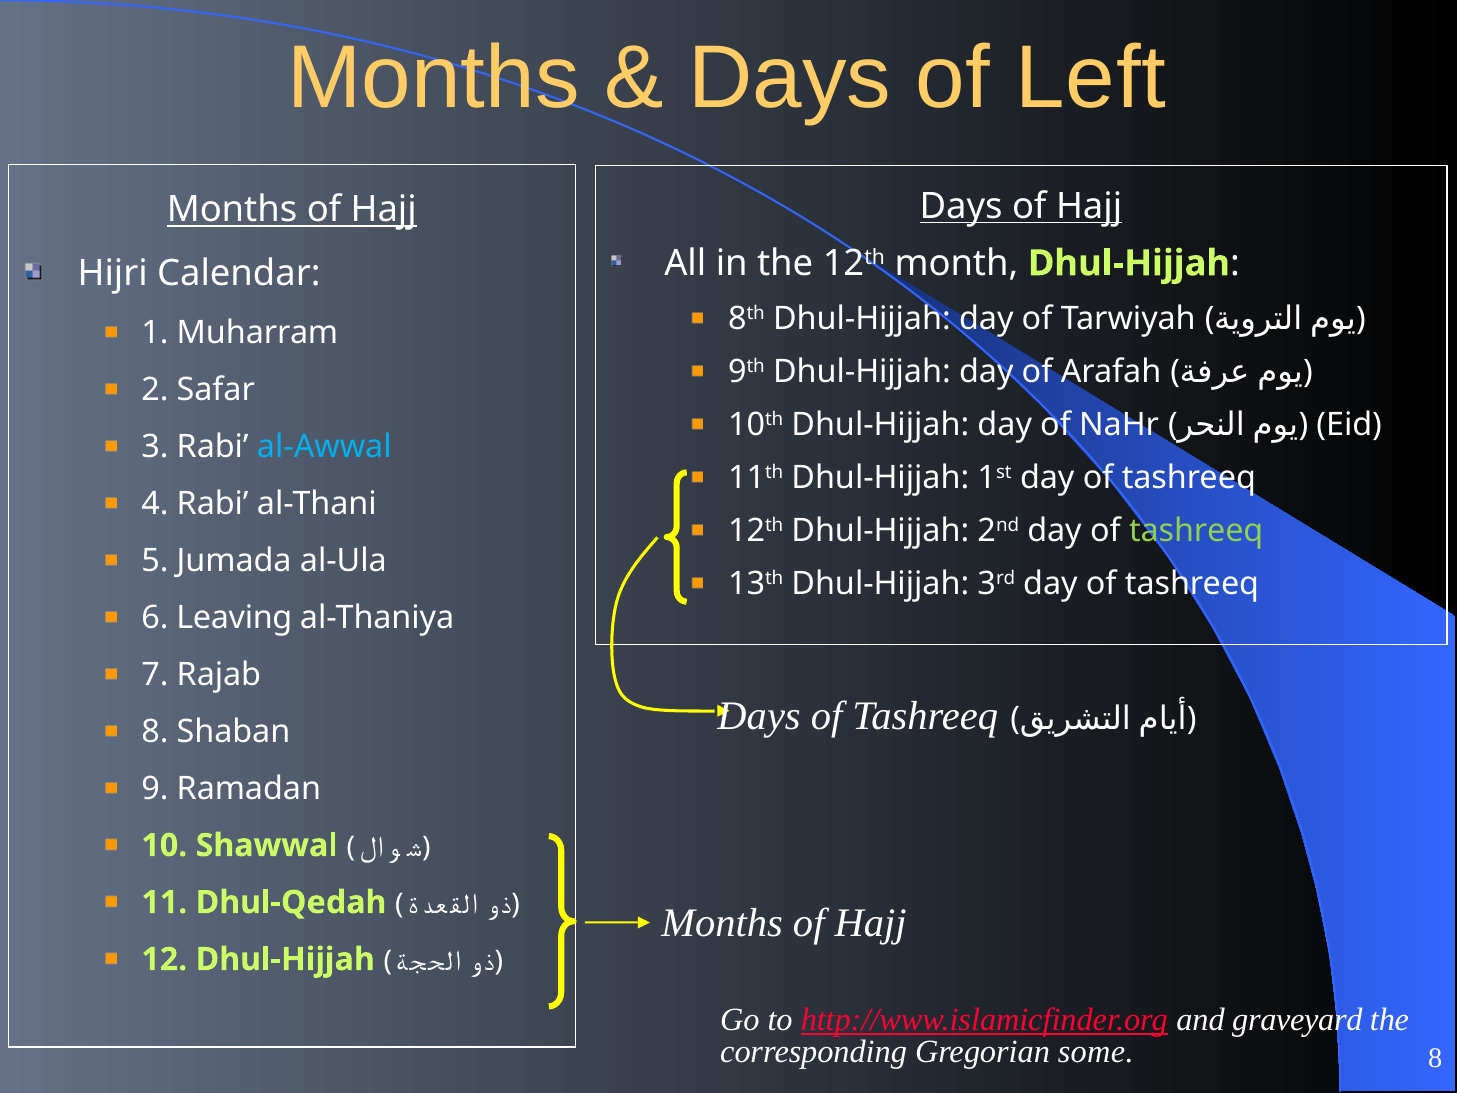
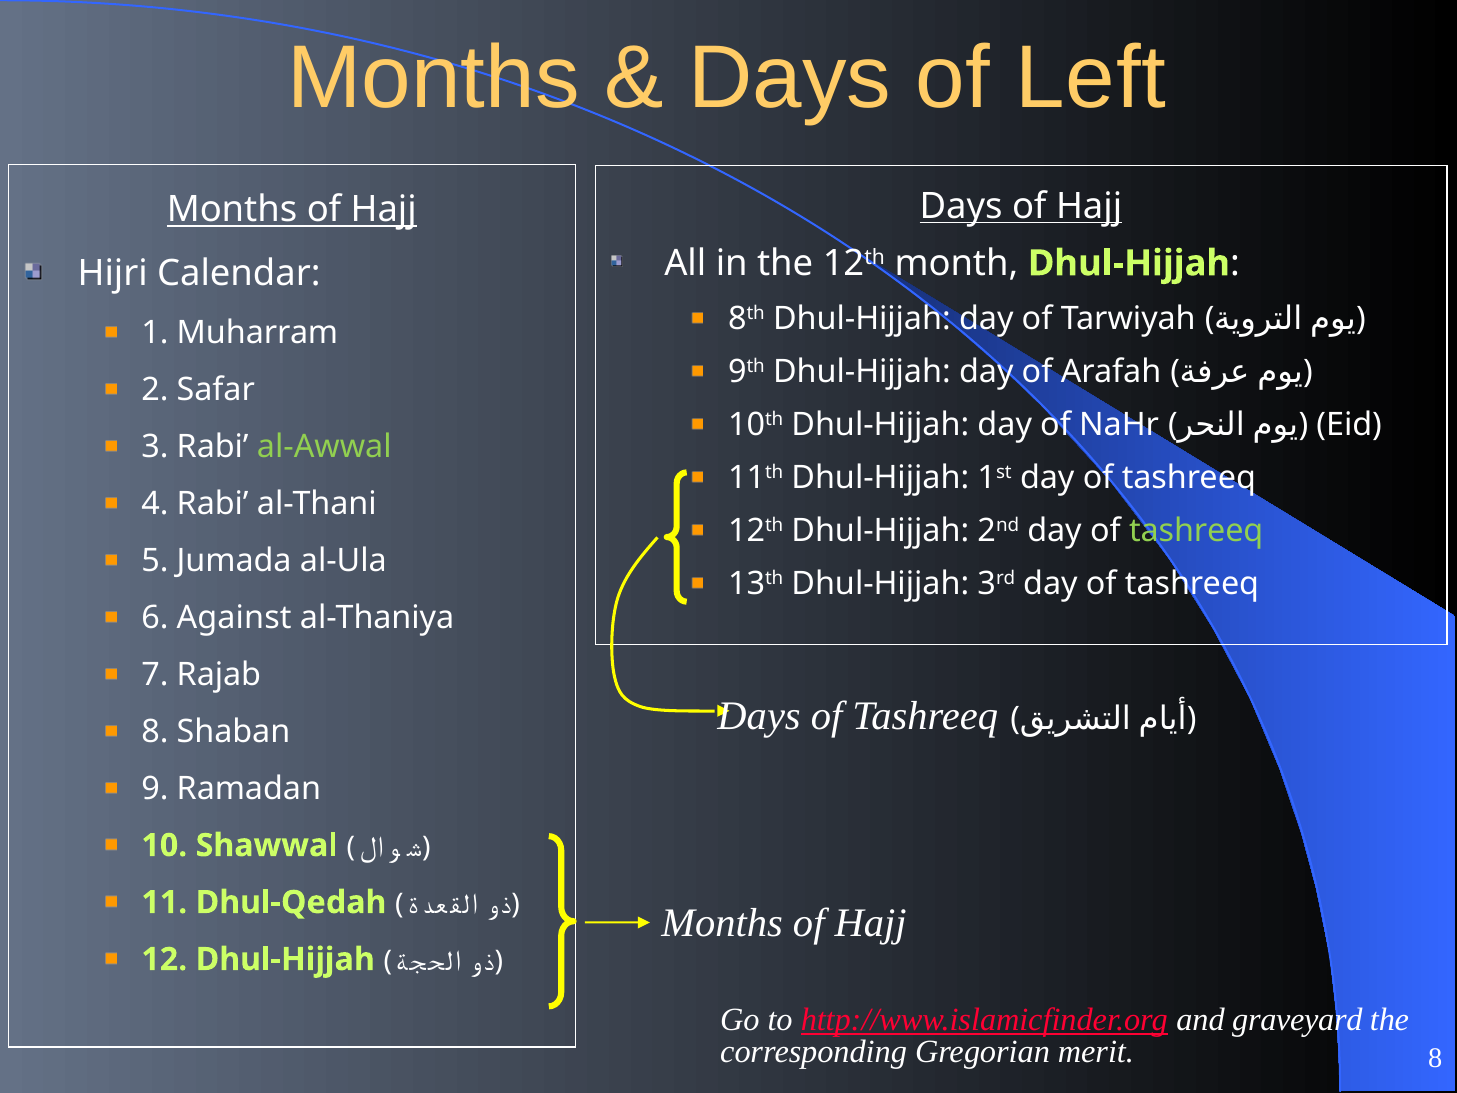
al-Awwal colour: light blue -> light green
Leaving: Leaving -> Against
some: some -> merit
